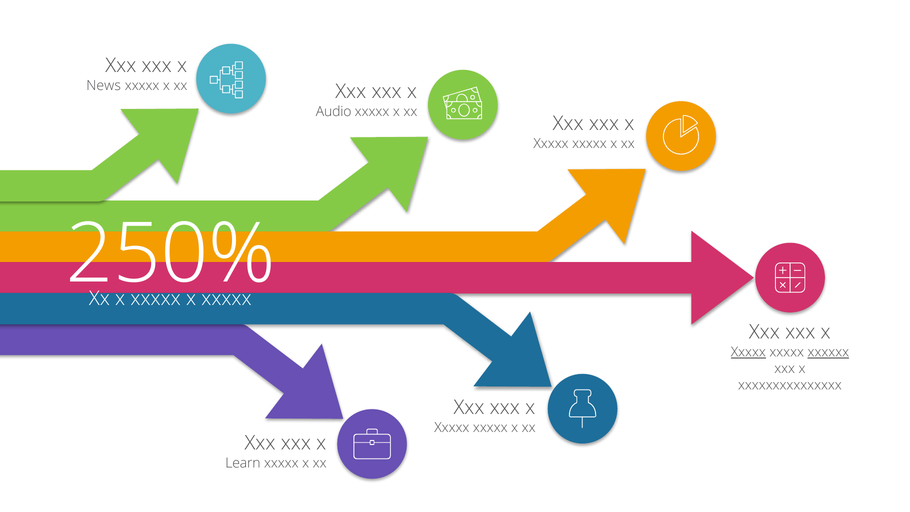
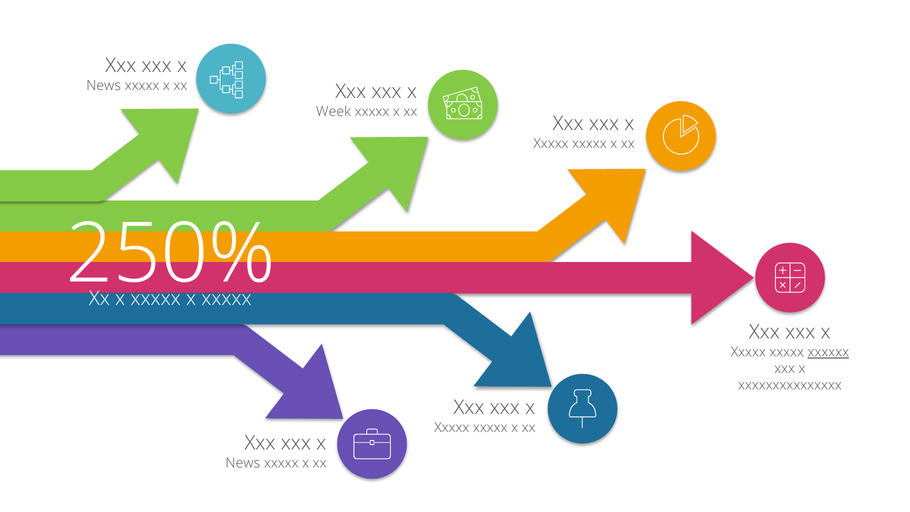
Audio: Audio -> Week
Xxxxx at (748, 352) underline: present -> none
Learn at (243, 463): Learn -> News
